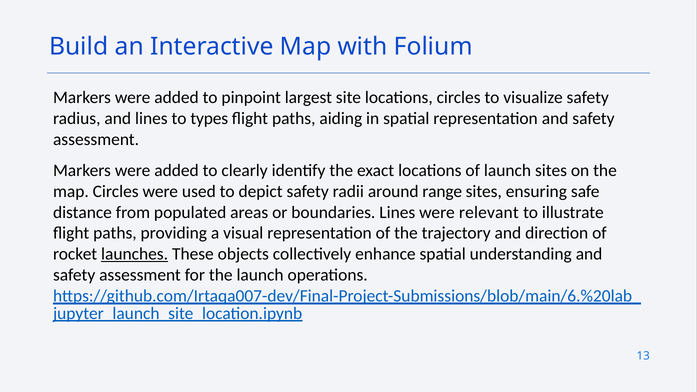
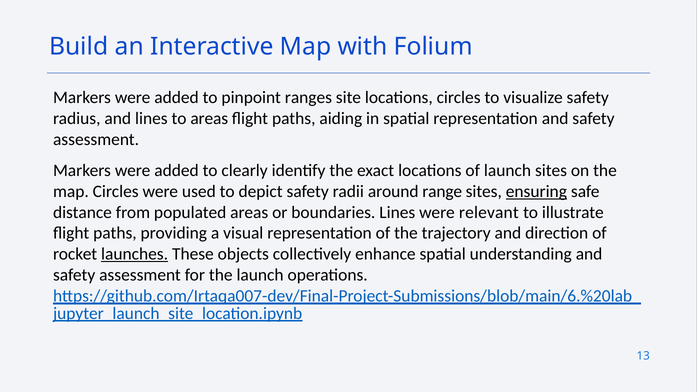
largest: largest -> ranges
to types: types -> areas
ensuring underline: none -> present
